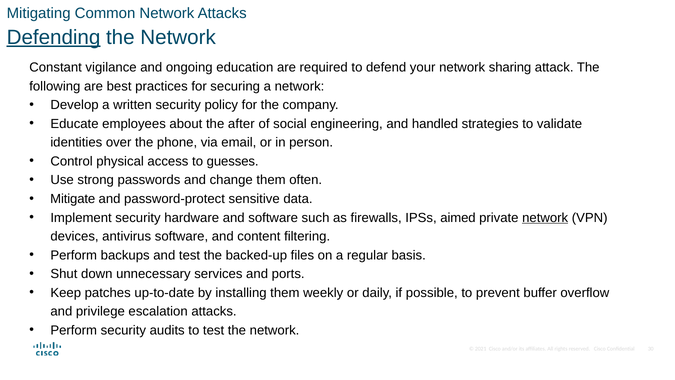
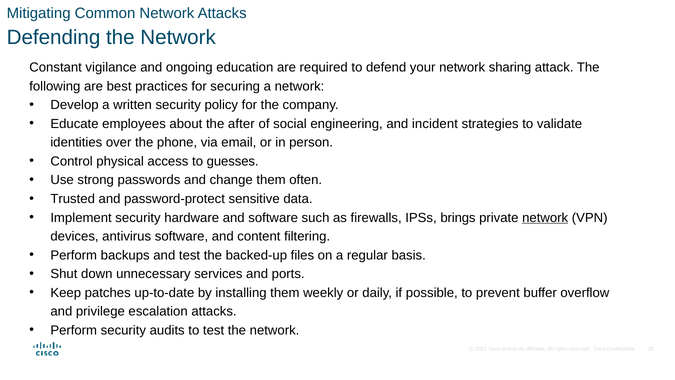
Defending underline: present -> none
handled: handled -> incident
Mitigate: Mitigate -> Trusted
aimed: aimed -> brings
